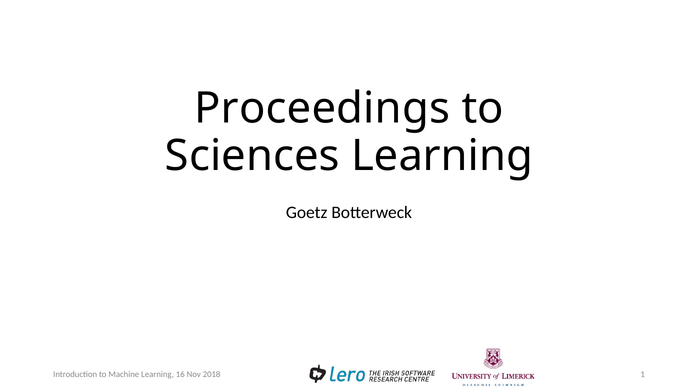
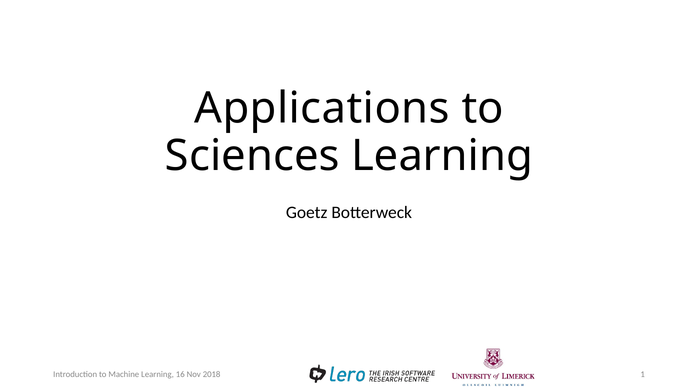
Proceedings: Proceedings -> Applications
